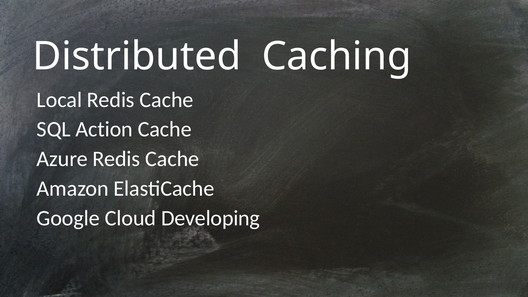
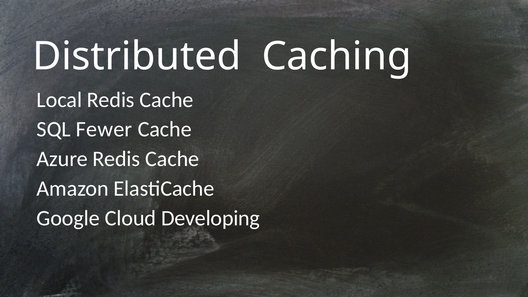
Action: Action -> Fewer
